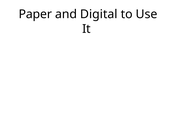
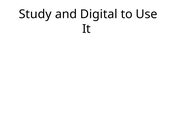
Paper: Paper -> Study
